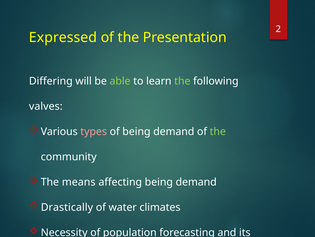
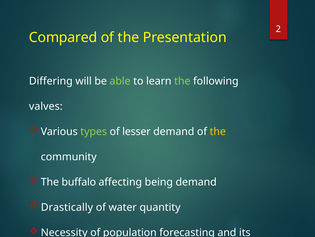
Expressed: Expressed -> Compared
types colour: pink -> light green
of being: being -> lesser
the at (218, 131) colour: light green -> yellow
means: means -> buffalo
climates: climates -> quantity
